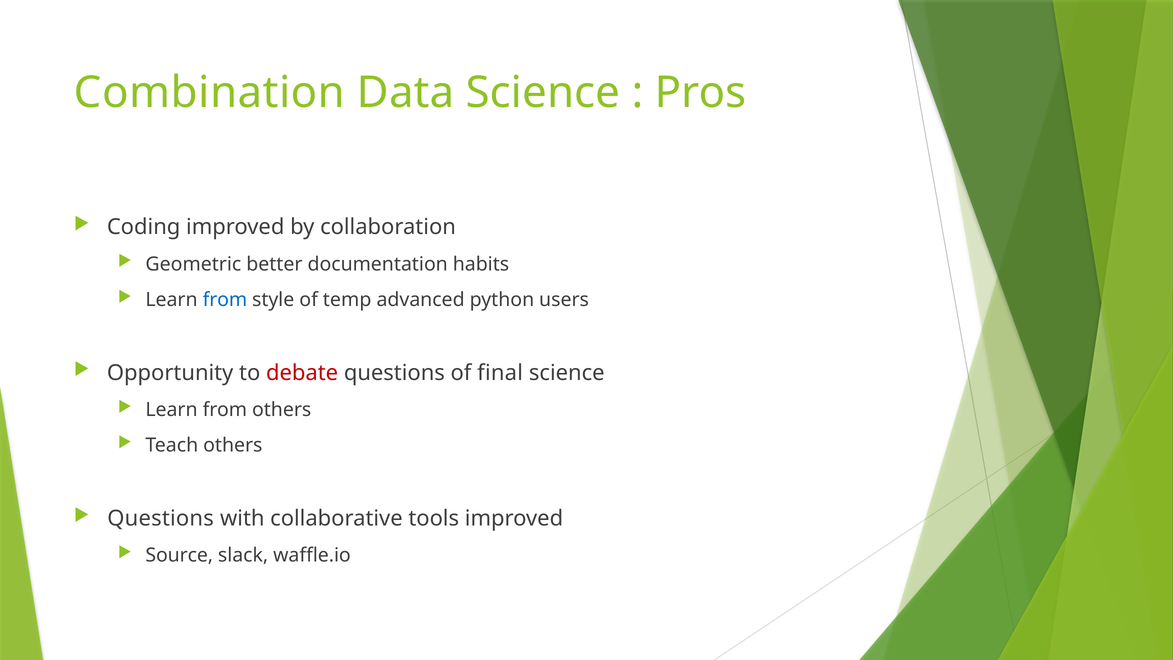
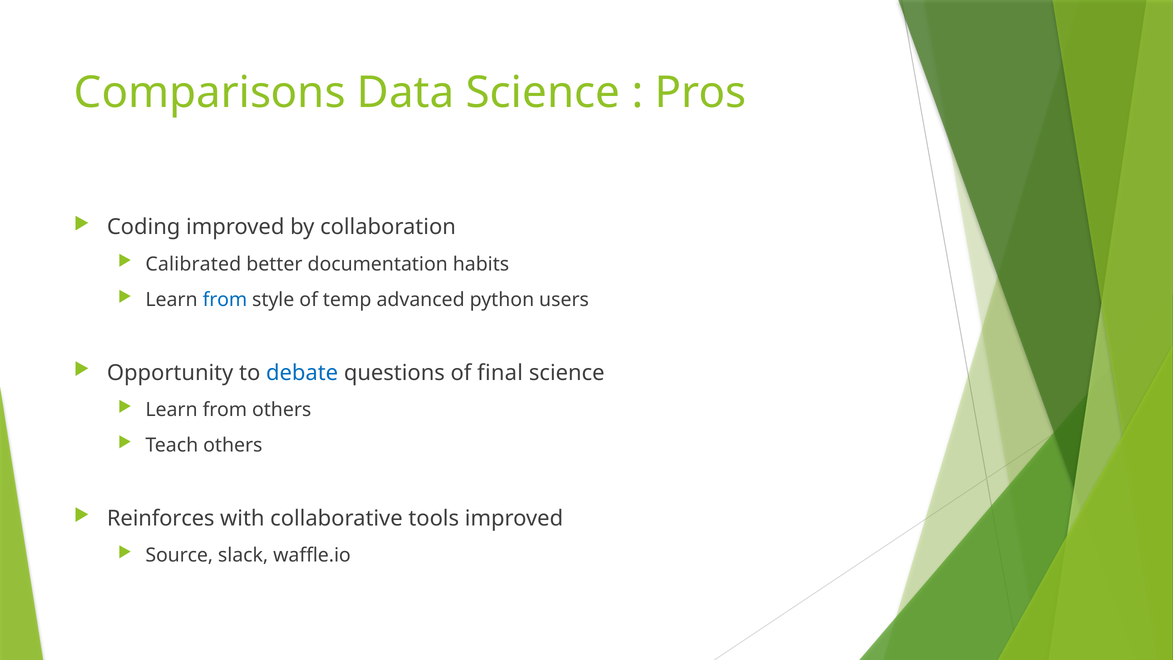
Combination: Combination -> Comparisons
Geometric: Geometric -> Calibrated
debate colour: red -> blue
Questions at (161, 518): Questions -> Reinforces
